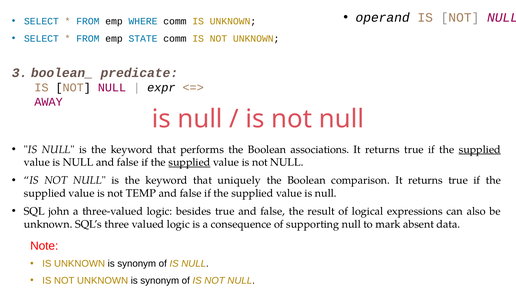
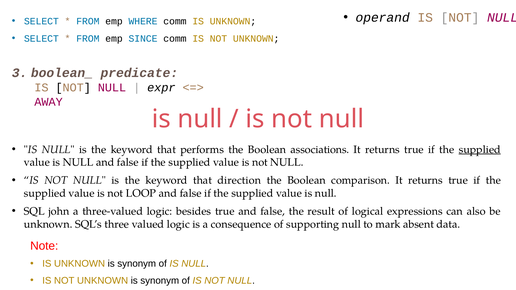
STATE: STATE -> SINCE
supplied at (189, 163) underline: present -> none
uniquely: uniquely -> direction
TEMP: TEMP -> LOOP
